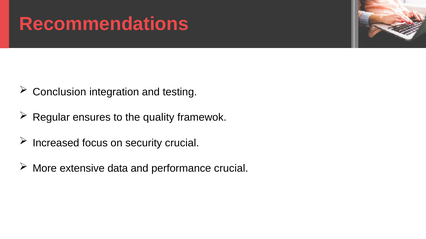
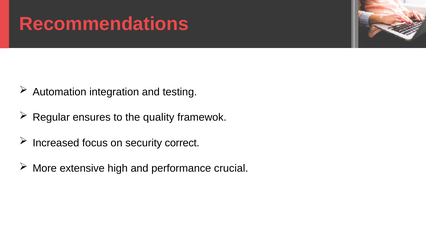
Conclusion: Conclusion -> Automation
security crucial: crucial -> correct
data: data -> high
